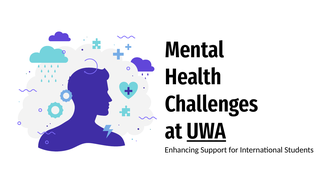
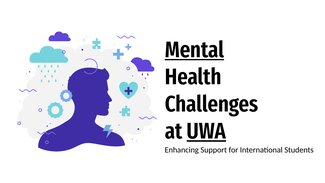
Mental underline: none -> present
